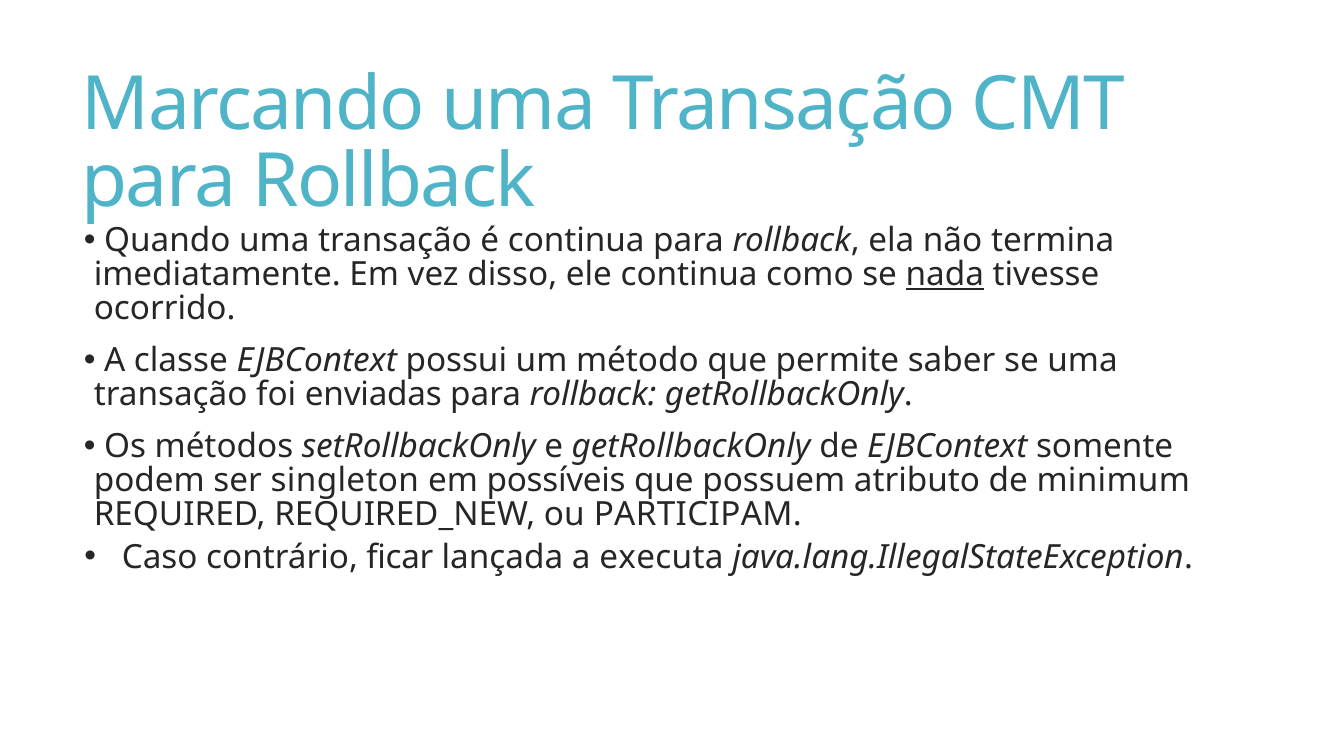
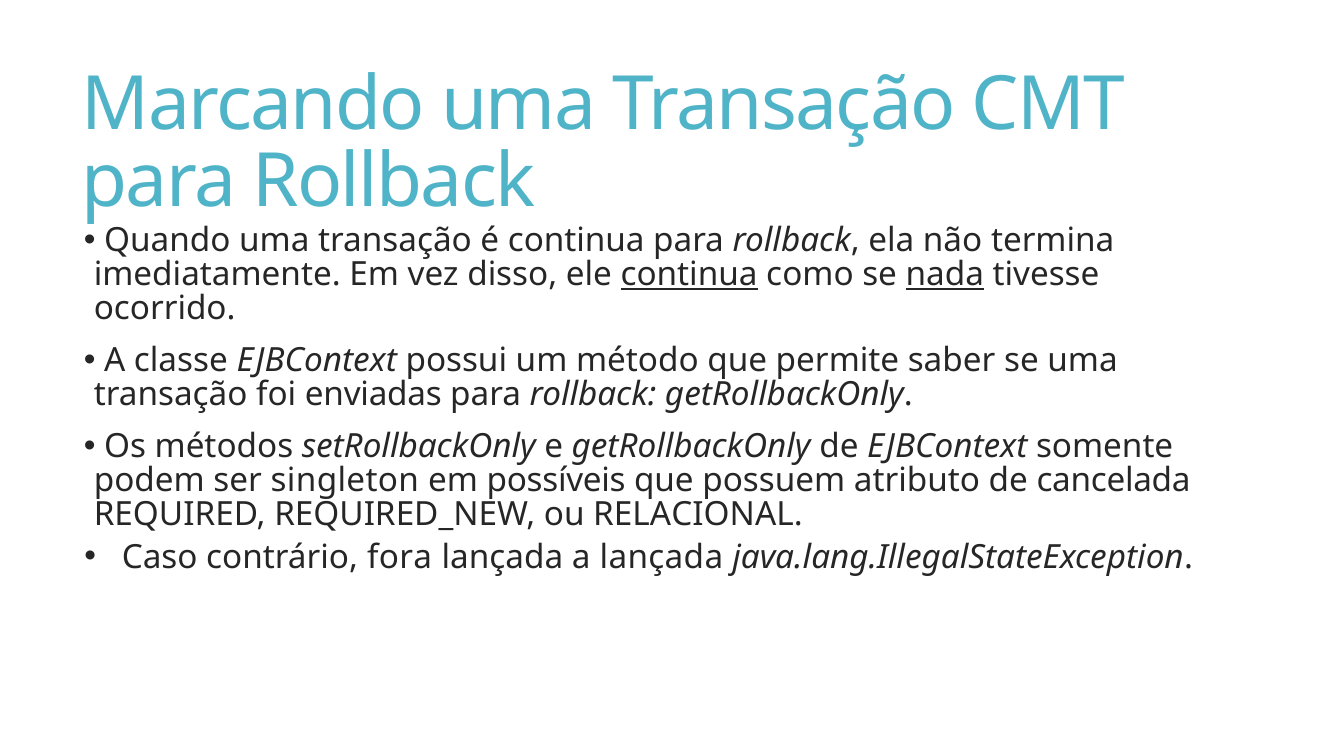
continua at (689, 275) underline: none -> present
minimum: minimum -> cancelada
PARTICIPAM: PARTICIPAM -> RELACIONAL
ficar: ficar -> fora
a executa: executa -> lançada
